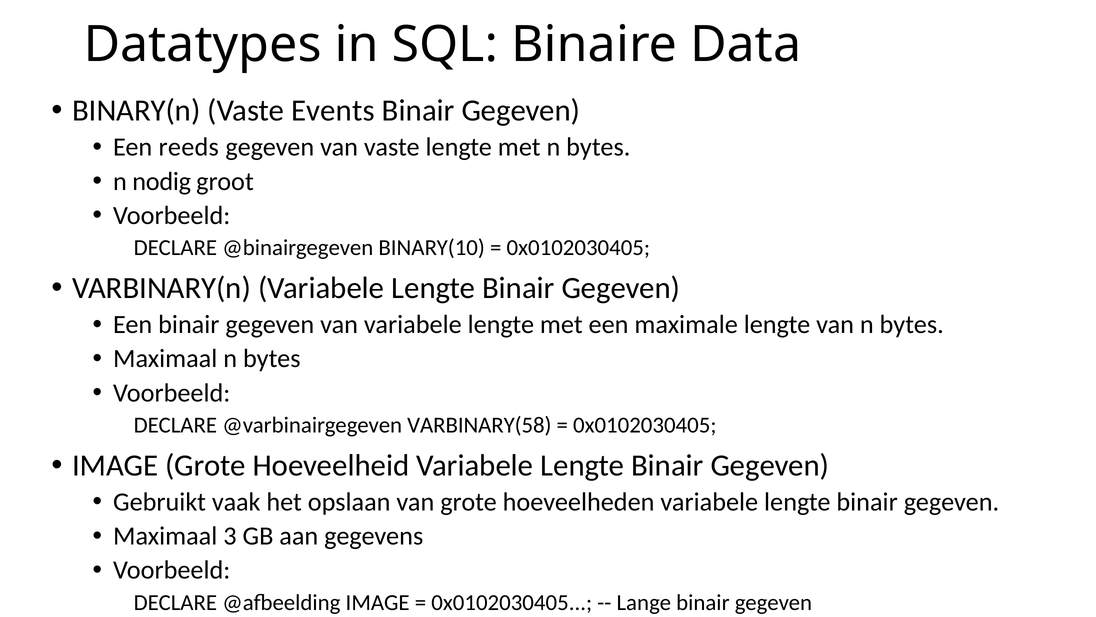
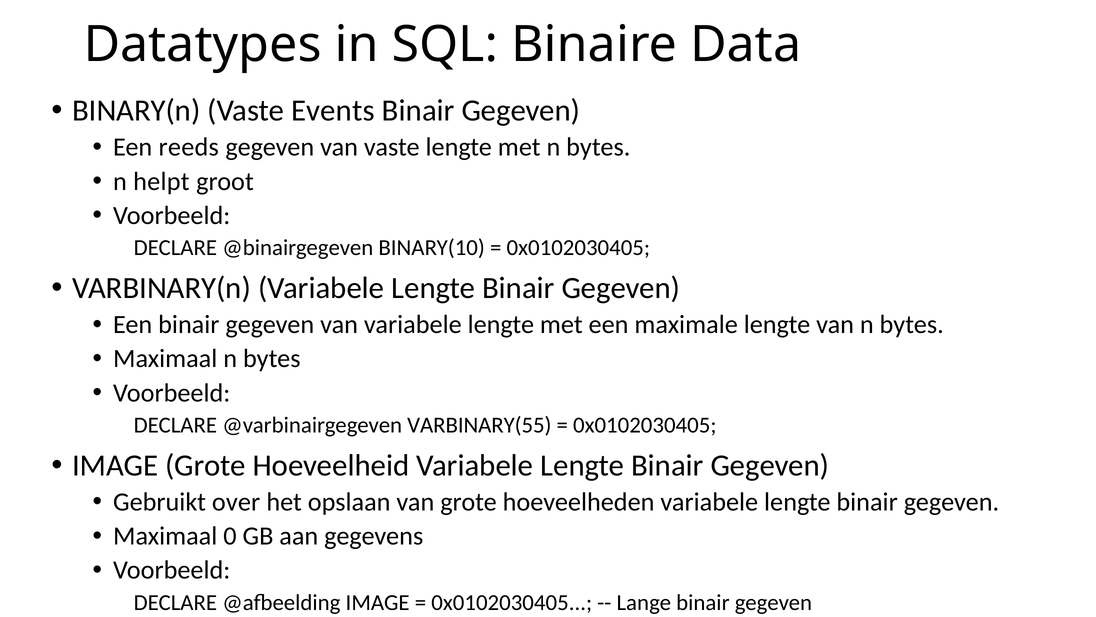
nodig: nodig -> helpt
VARBINARY(58: VARBINARY(58 -> VARBINARY(55
vaak: vaak -> over
3: 3 -> 0
